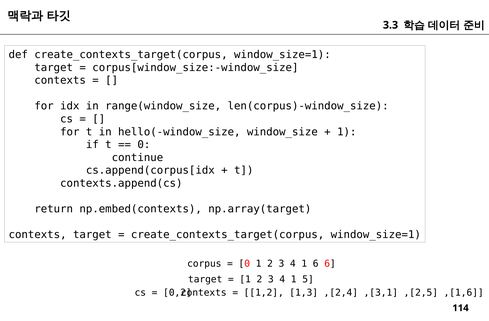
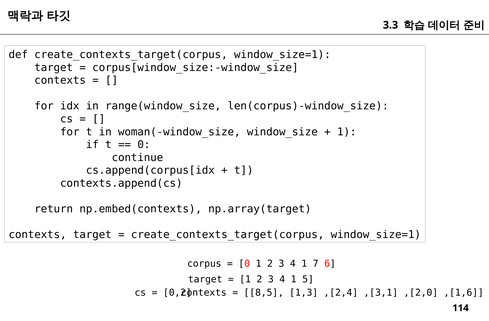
hello(-window_size: hello(-window_size -> woman(-window_size
1 6: 6 -> 7
1,2: 1,2 -> 8,5
,[2,5: ,[2,5 -> ,[2,0
